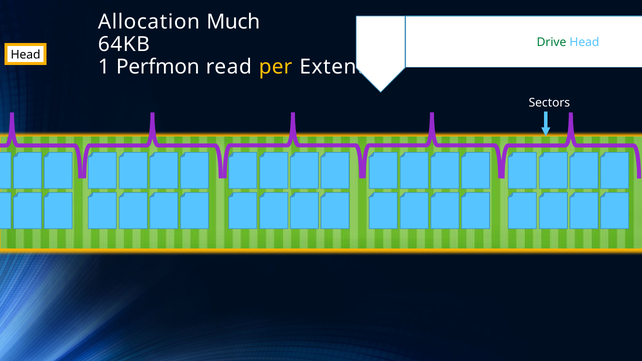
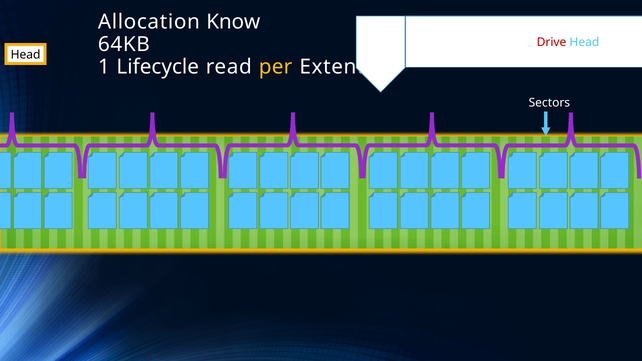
Much: Much -> Know
Drive colour: green -> red
Perfmon: Perfmon -> Lifecycle
